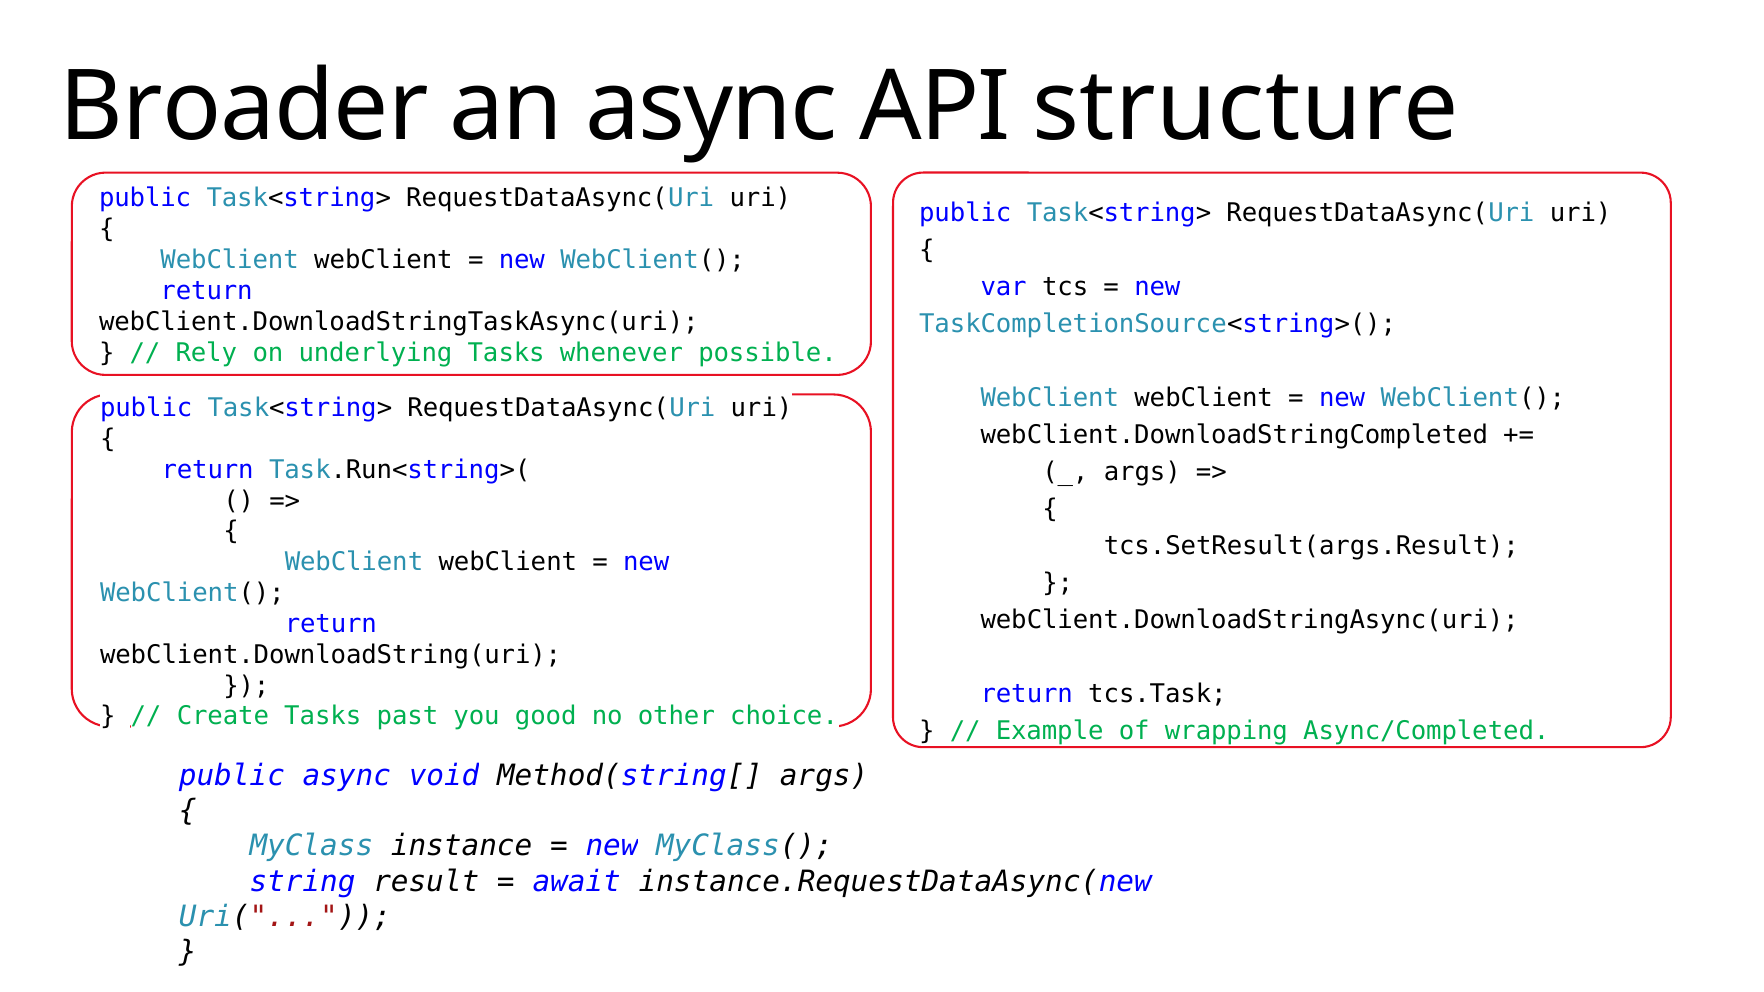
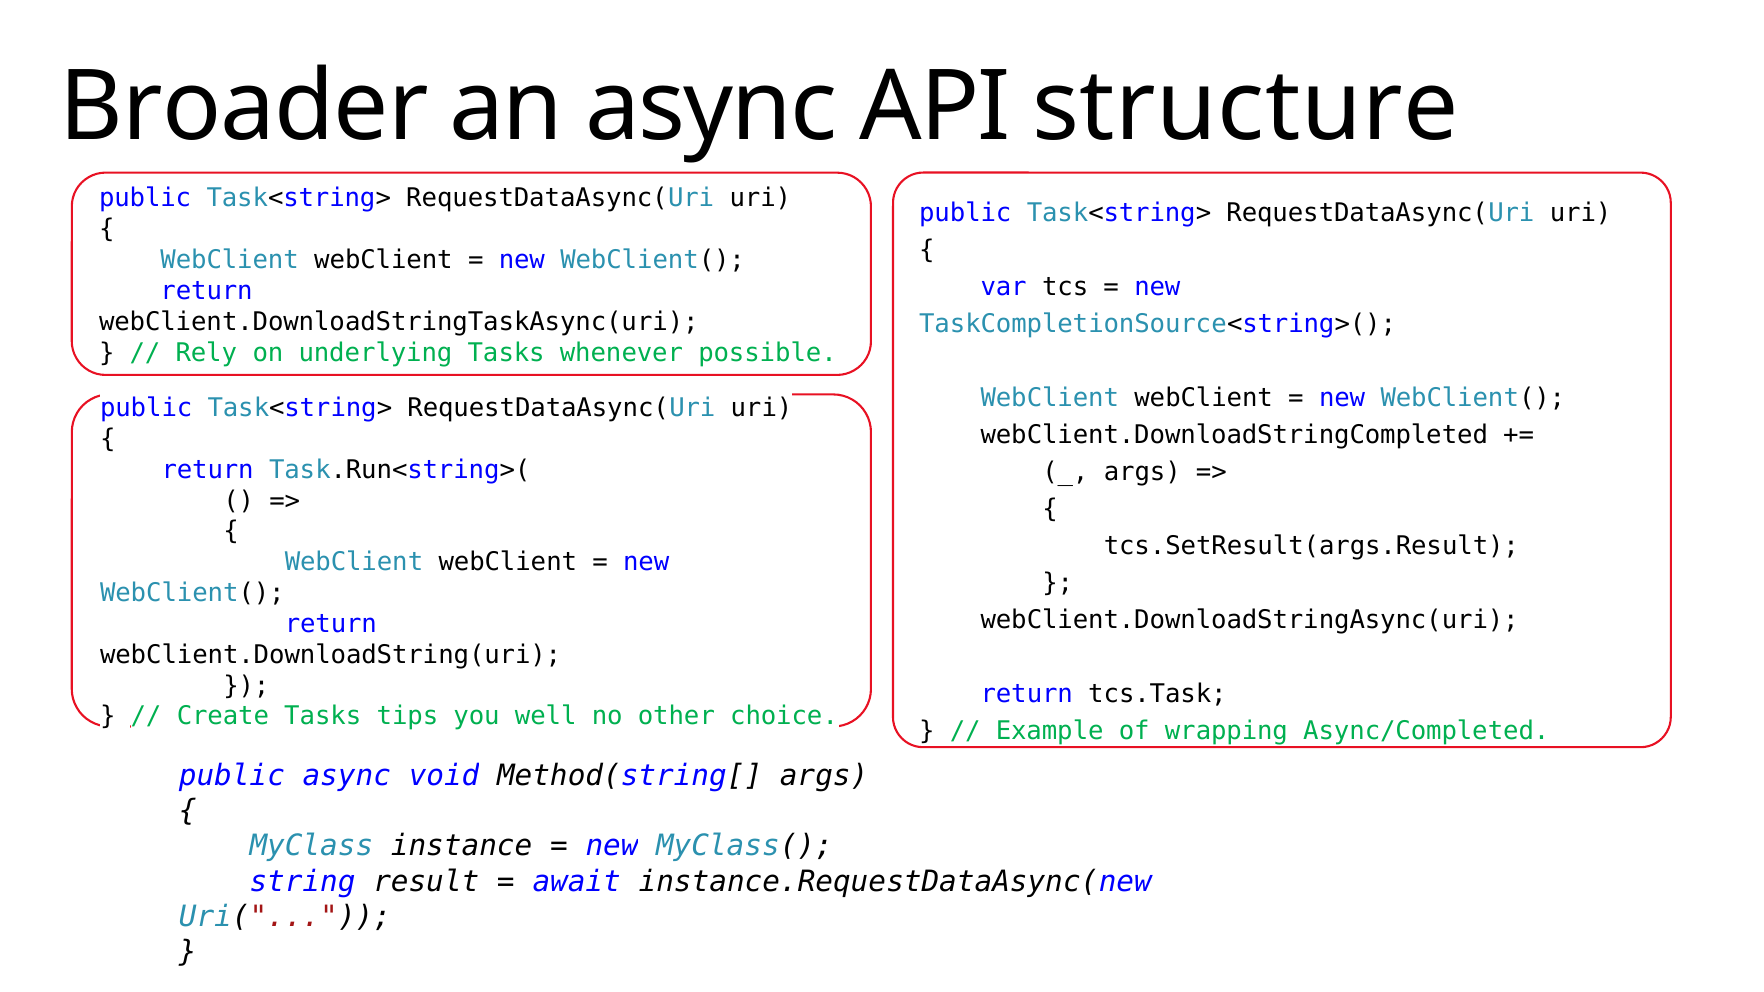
past: past -> tips
good: good -> well
